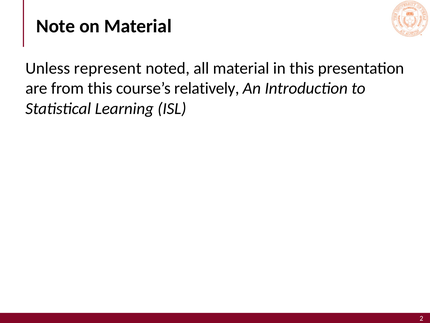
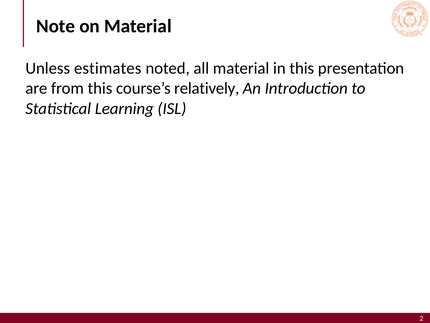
represent: represent -> estimates
